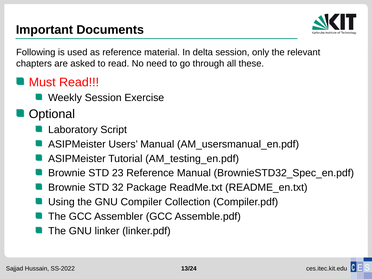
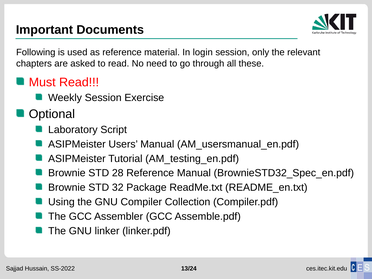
delta: delta -> login
23: 23 -> 28
